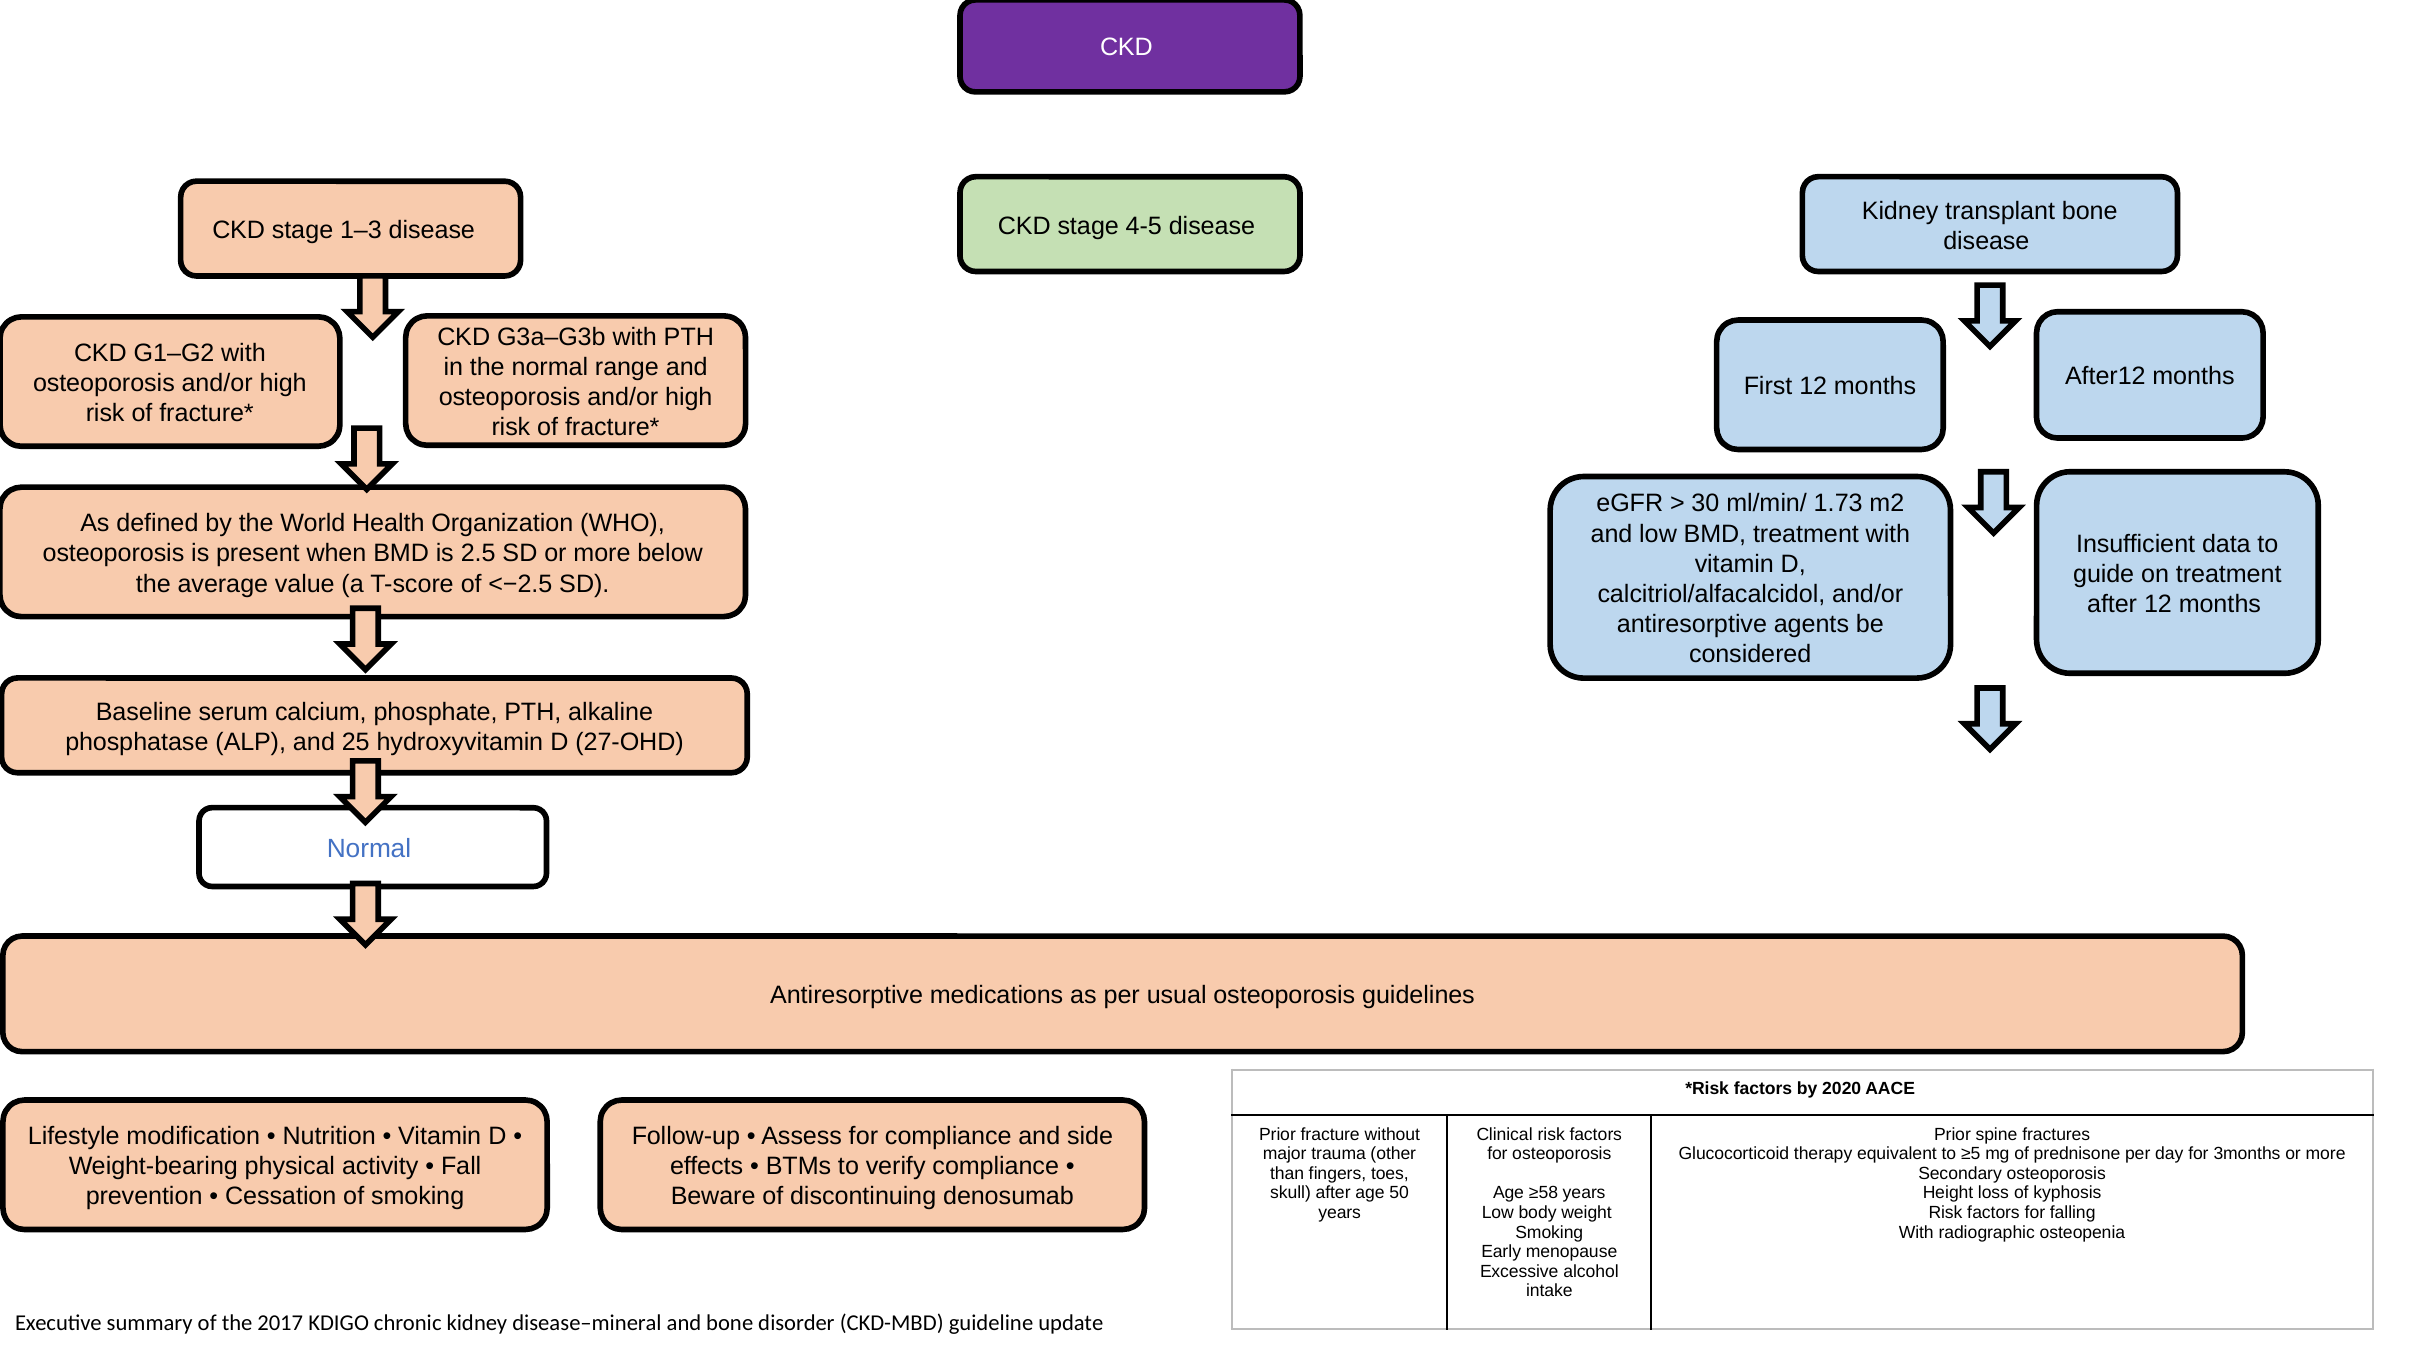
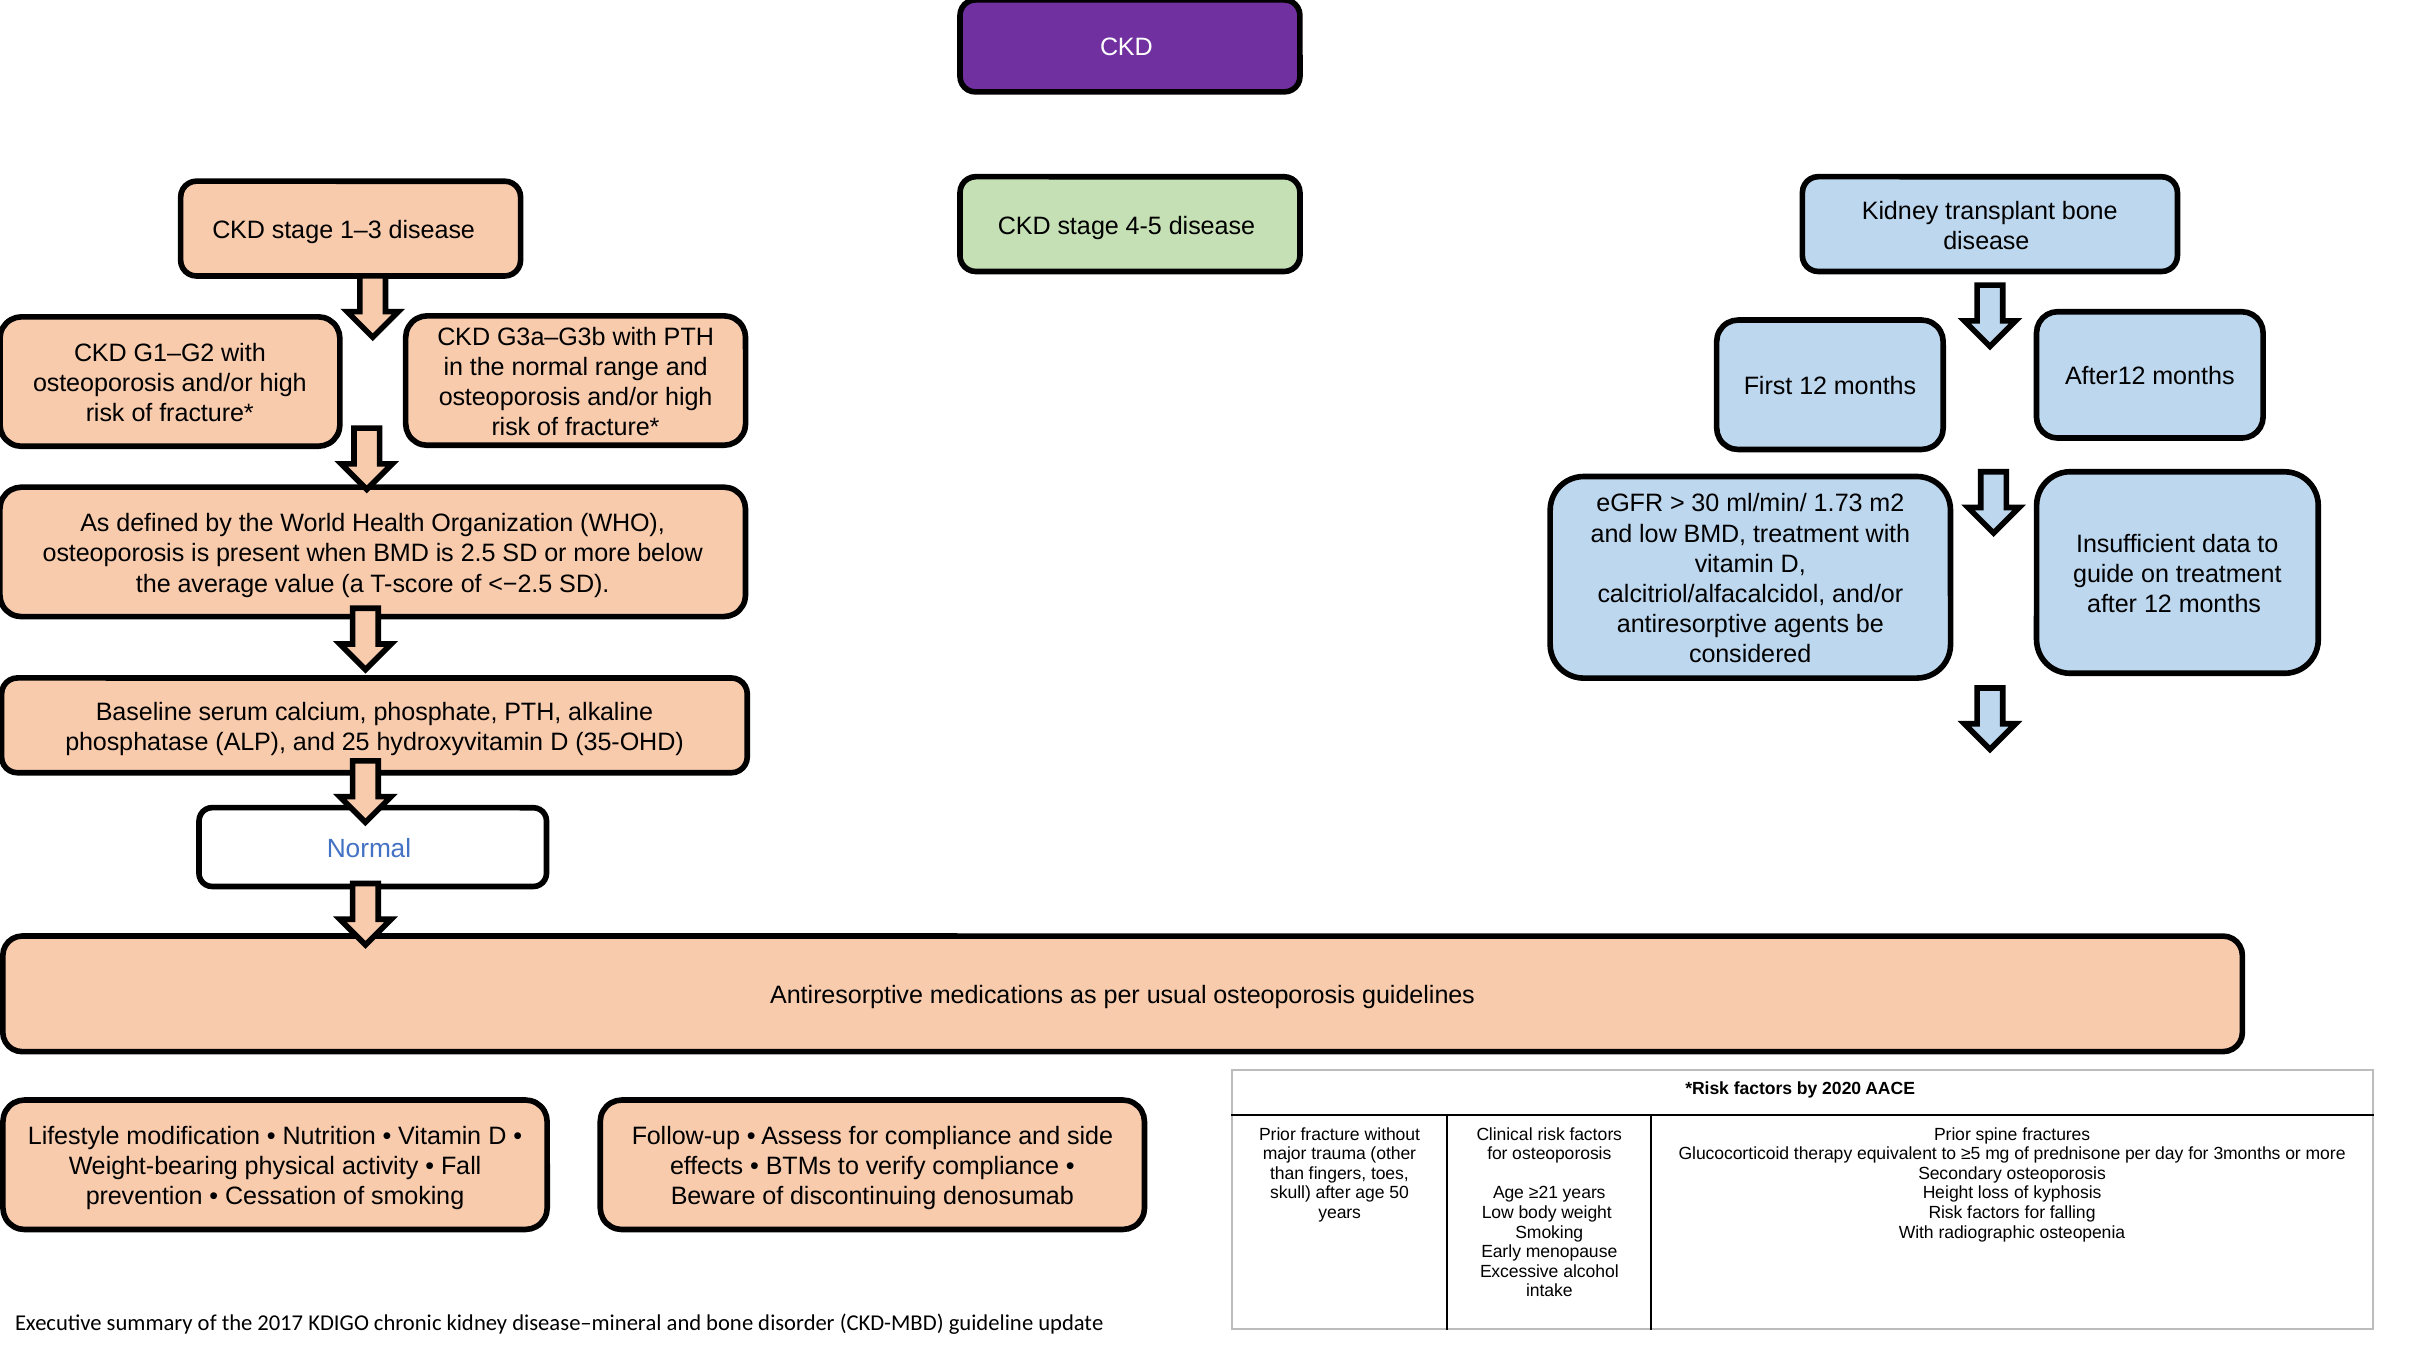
27-OHD: 27-OHD -> 35-OHD
≥58: ≥58 -> ≥21
